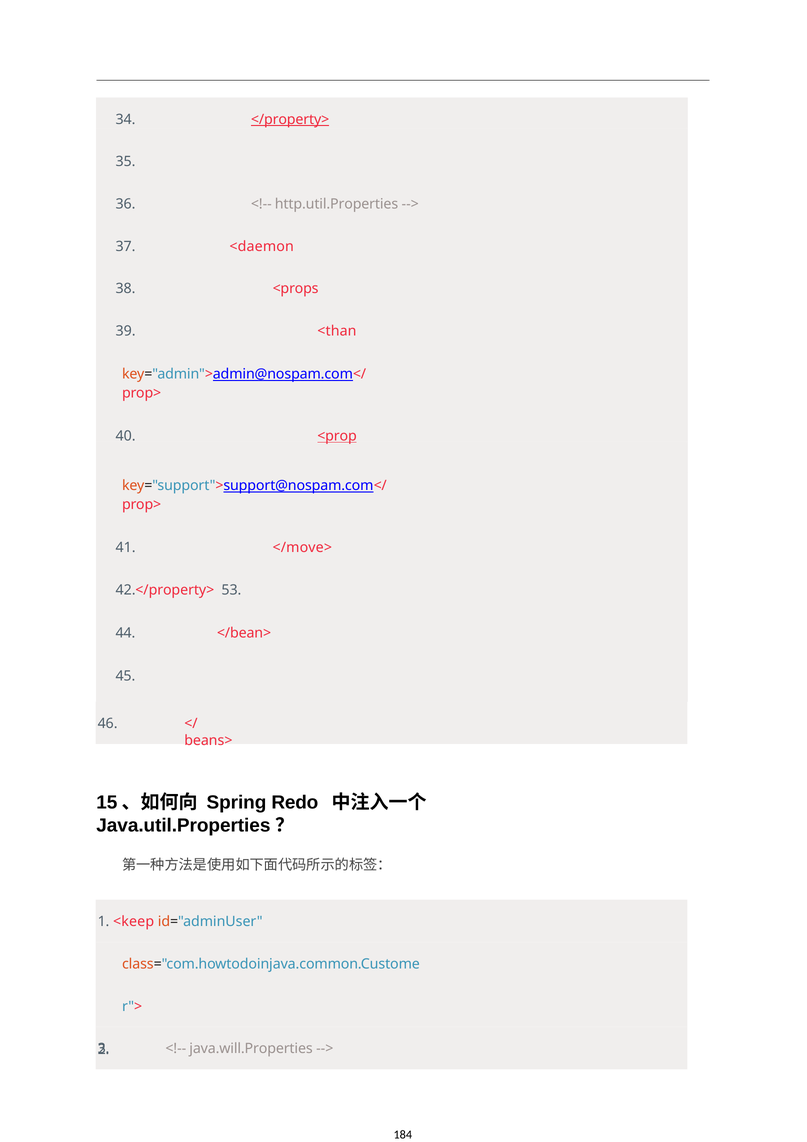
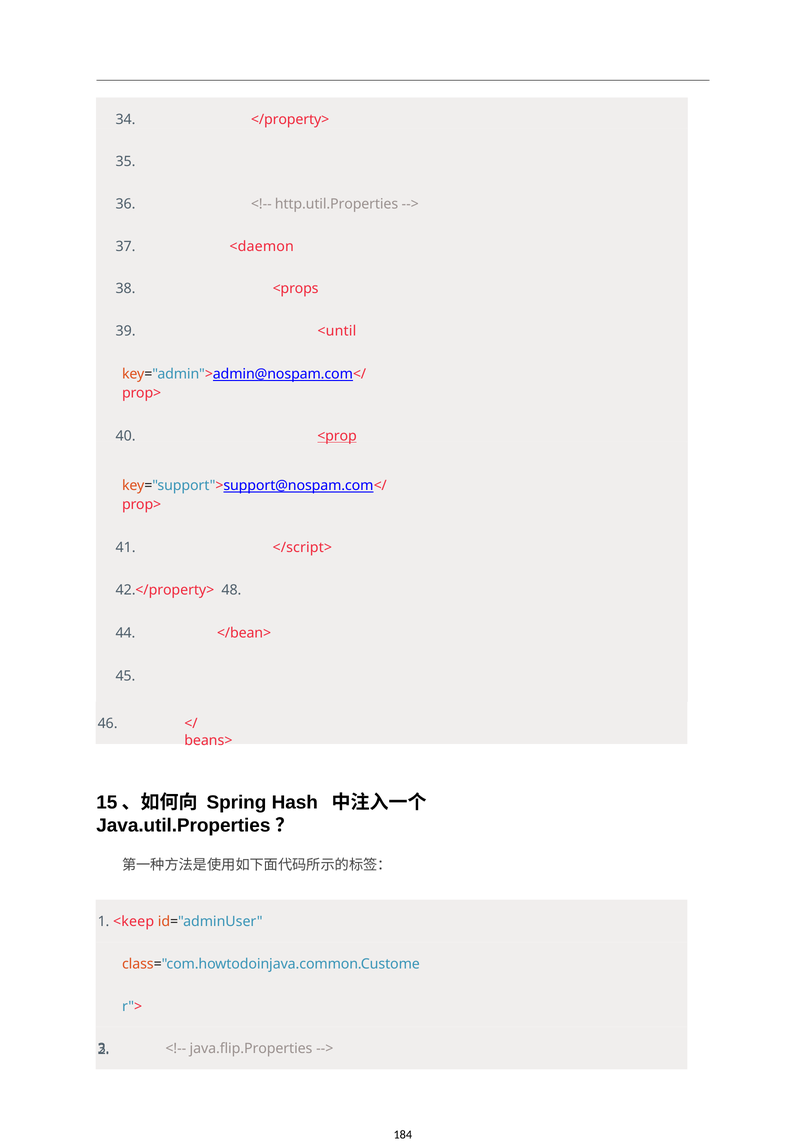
</property> underline: present -> none
<than: <than -> <until
</move>: </move> -> </script>
53: 53 -> 48
Redo: Redo -> Hash
java.will.Properties: java.will.Properties -> java.flip.Properties
